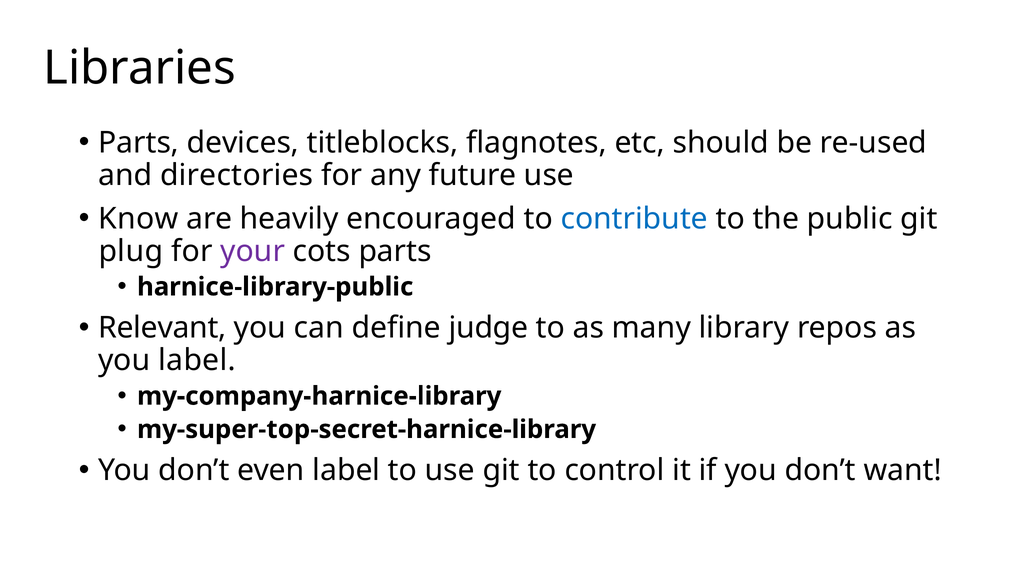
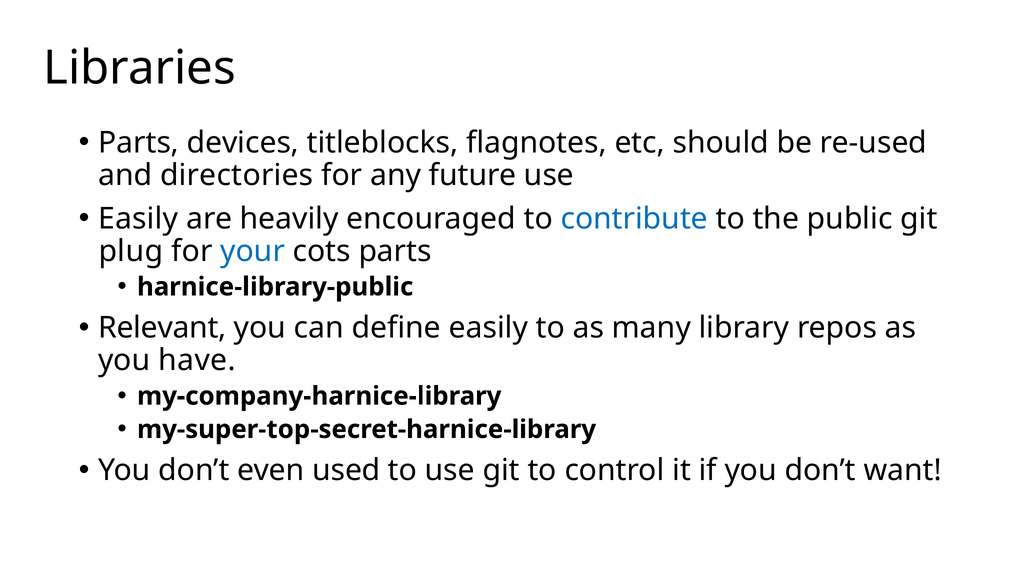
Know at (138, 218): Know -> Easily
your colour: purple -> blue
define judge: judge -> easily
you label: label -> have
even label: label -> used
